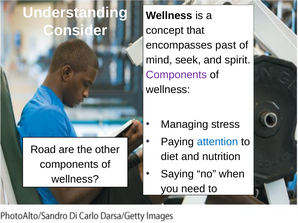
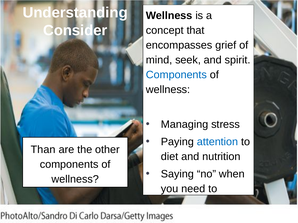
past: past -> grief
Components at (176, 75) colour: purple -> blue
Road: Road -> Than
